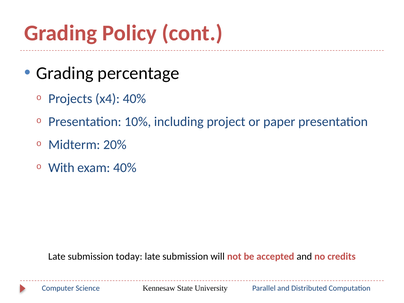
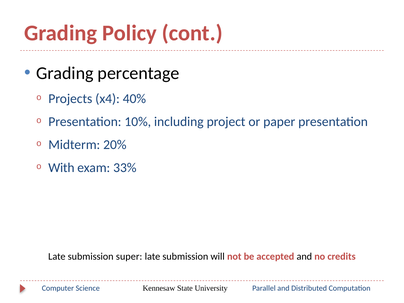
exam 40%: 40% -> 33%
today: today -> super
